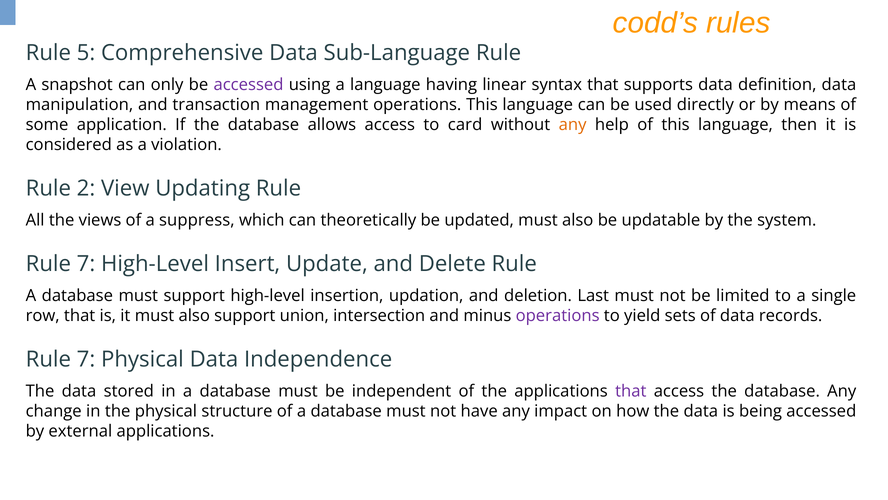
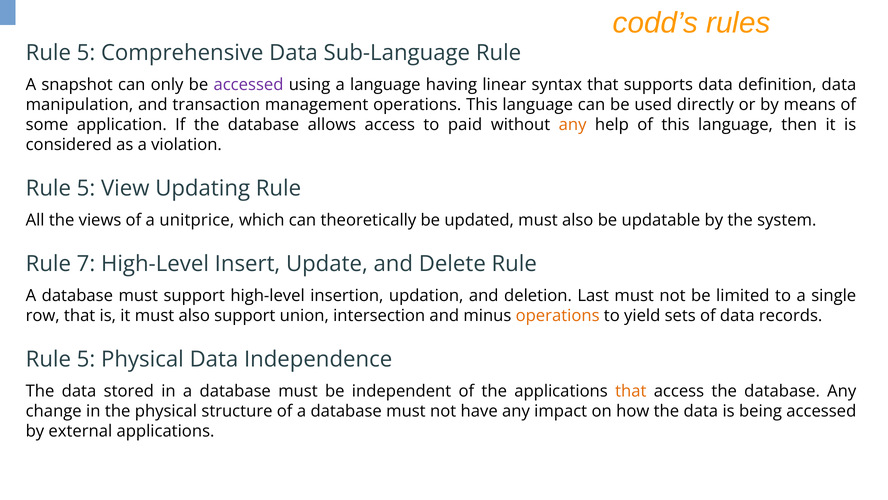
card: card -> paid
2 at (86, 188): 2 -> 5
suppress: suppress -> unitprice
operations at (558, 315) colour: purple -> orange
7 at (86, 359): 7 -> 5
that at (631, 391) colour: purple -> orange
